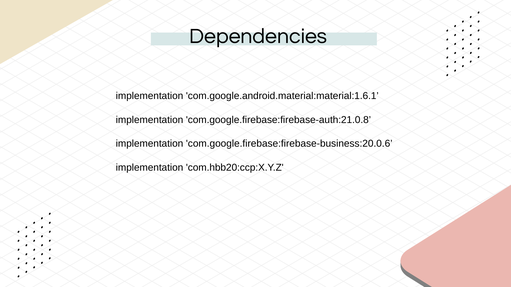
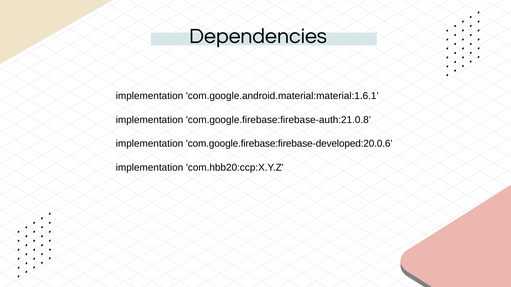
com.google.firebase:firebase-business:20.0.6: com.google.firebase:firebase-business:20.0.6 -> com.google.firebase:firebase-developed:20.0.6
